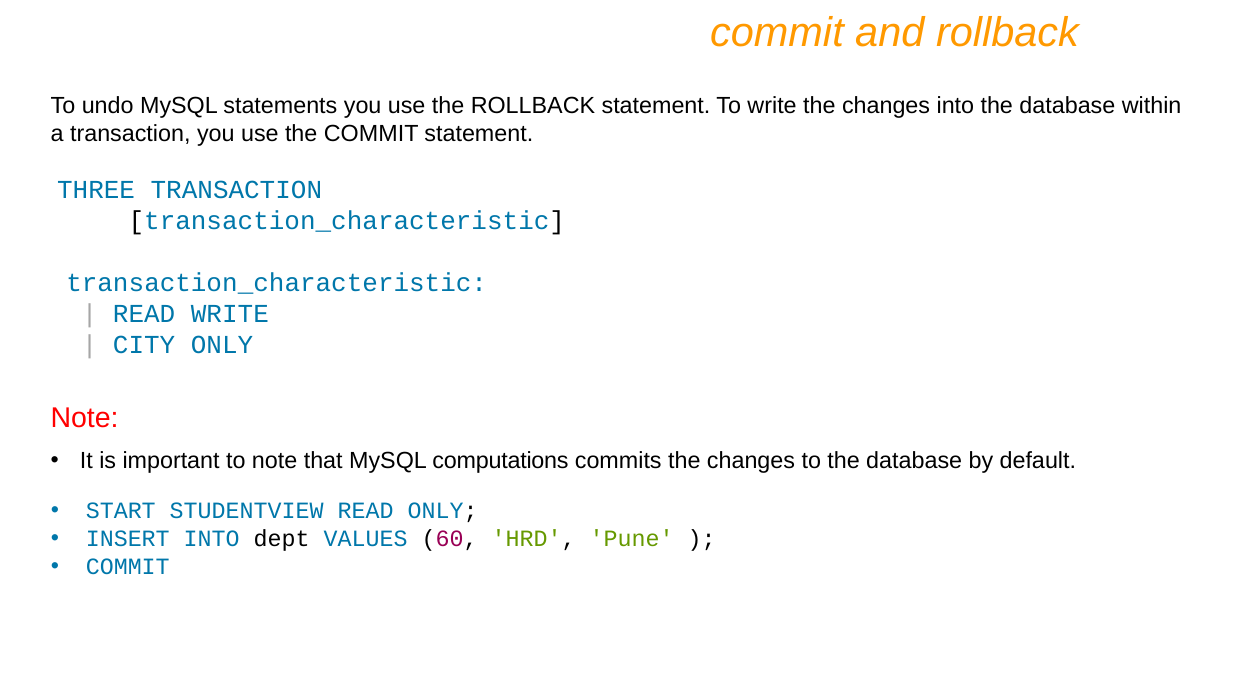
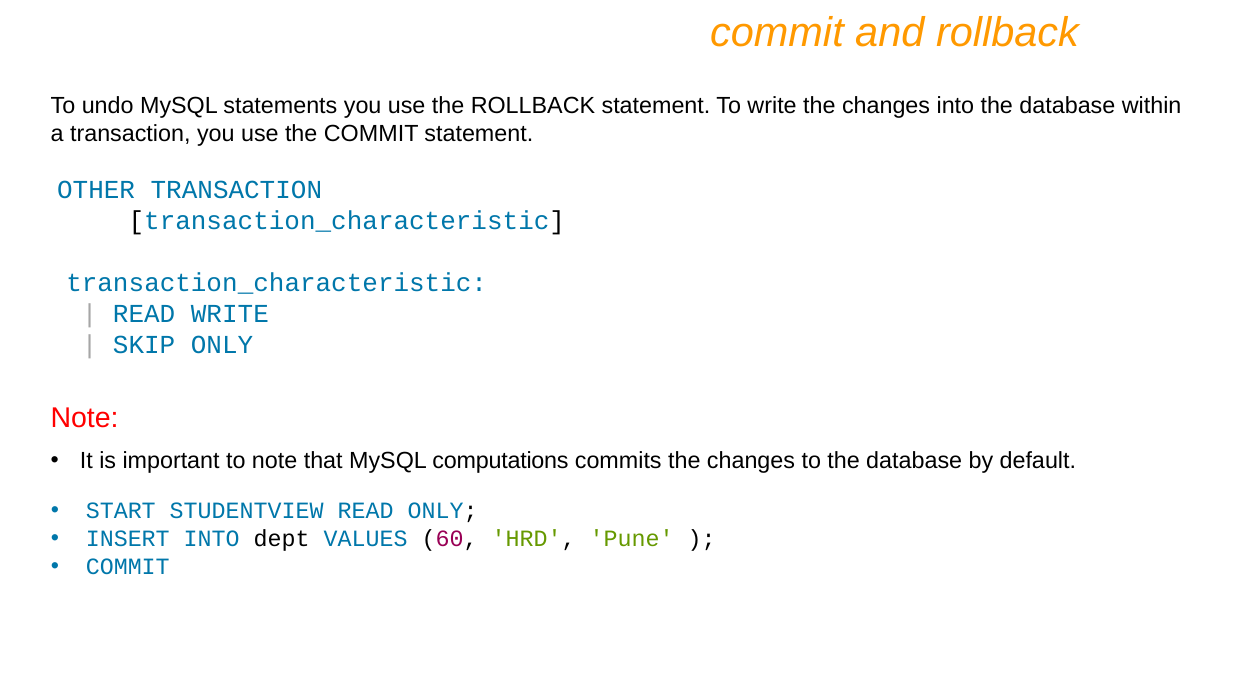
THREE: THREE -> OTHER
CITY: CITY -> SKIP
